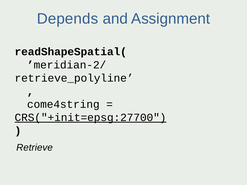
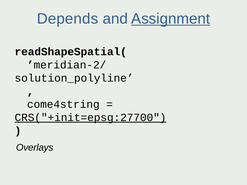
Assignment underline: none -> present
retrieve_polyline: retrieve_polyline -> solution_polyline
Retrieve: Retrieve -> Overlays
